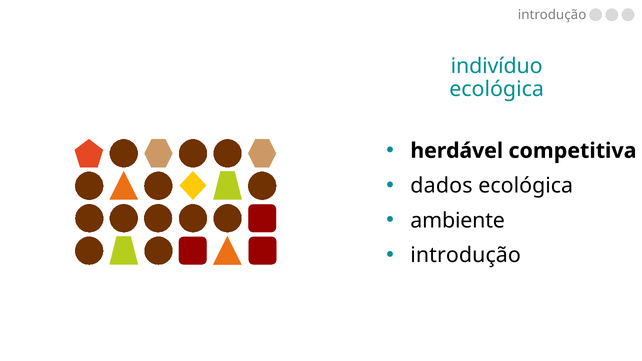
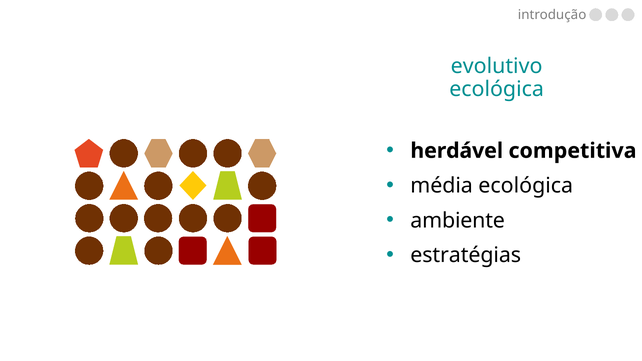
indivíduo: indivíduo -> evolutivo
dados: dados -> média
introdução at (466, 255): introdução -> estratégias
